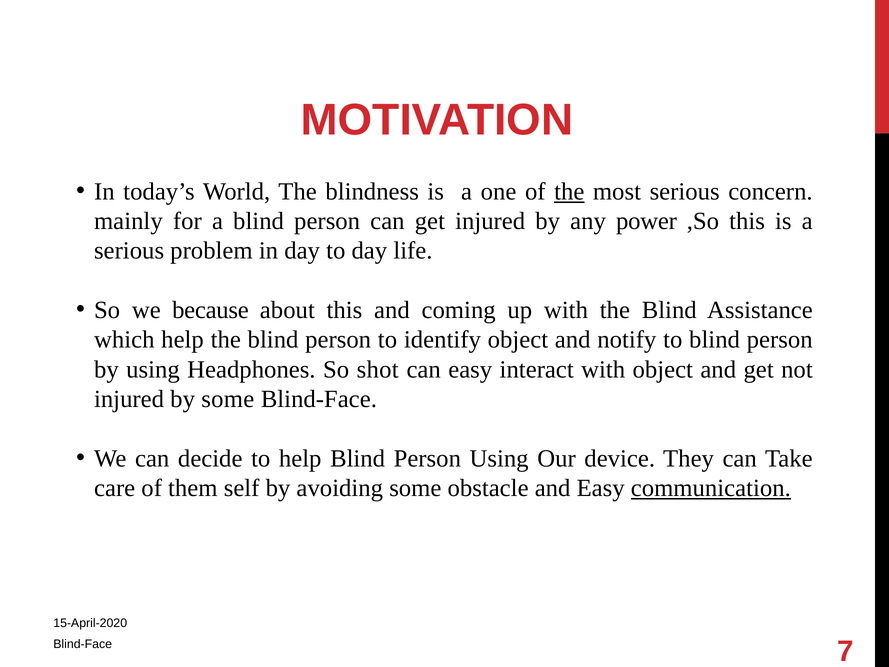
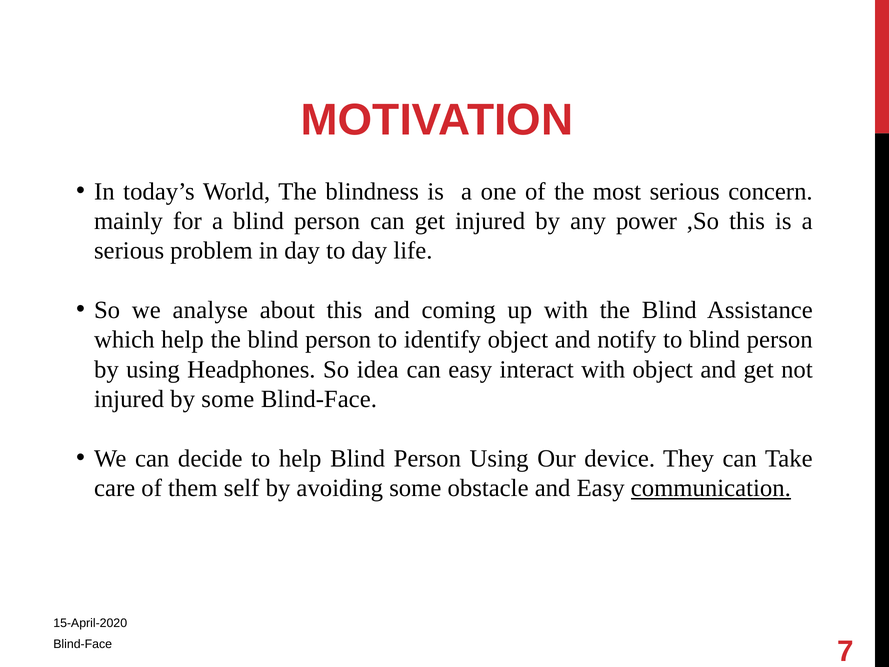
the at (569, 191) underline: present -> none
because: because -> analyse
shot: shot -> idea
